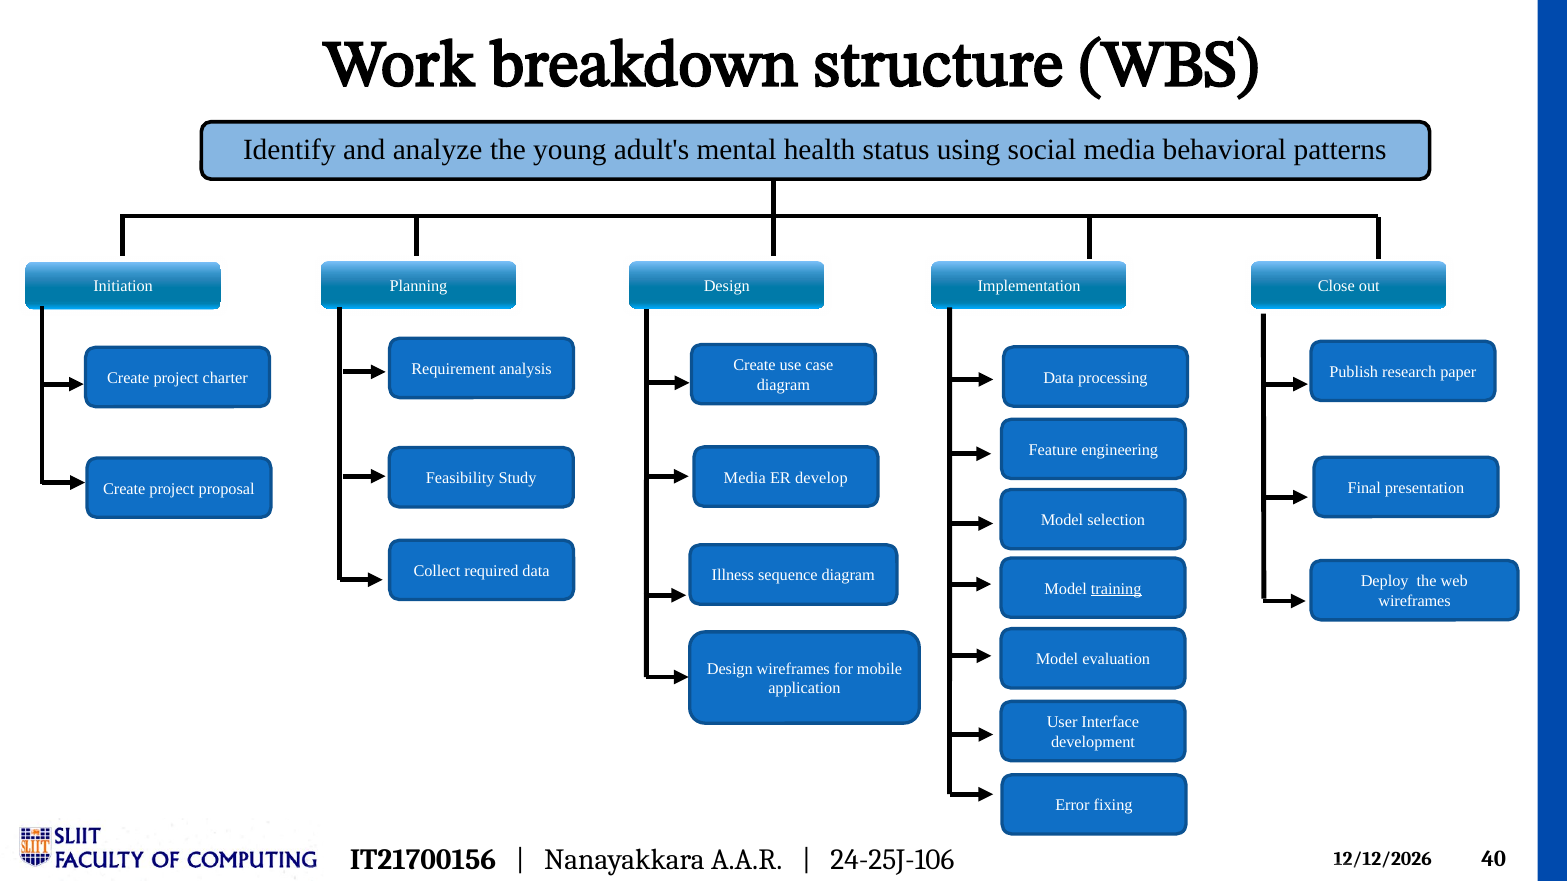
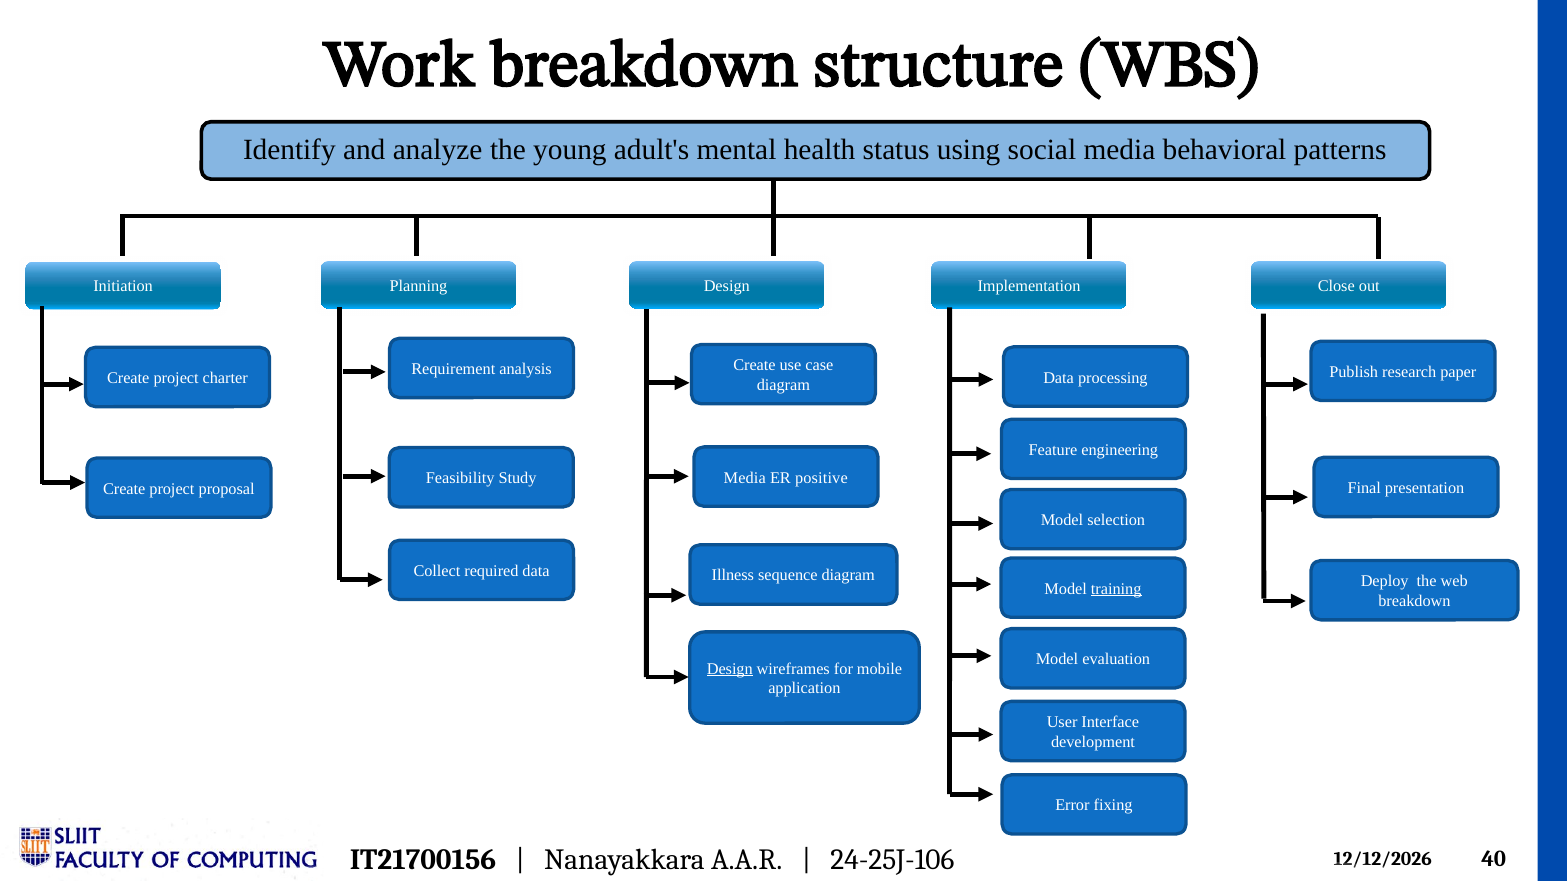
develop: develop -> positive
wireframes at (1415, 601): wireframes -> breakdown
Design at (730, 669) underline: none -> present
